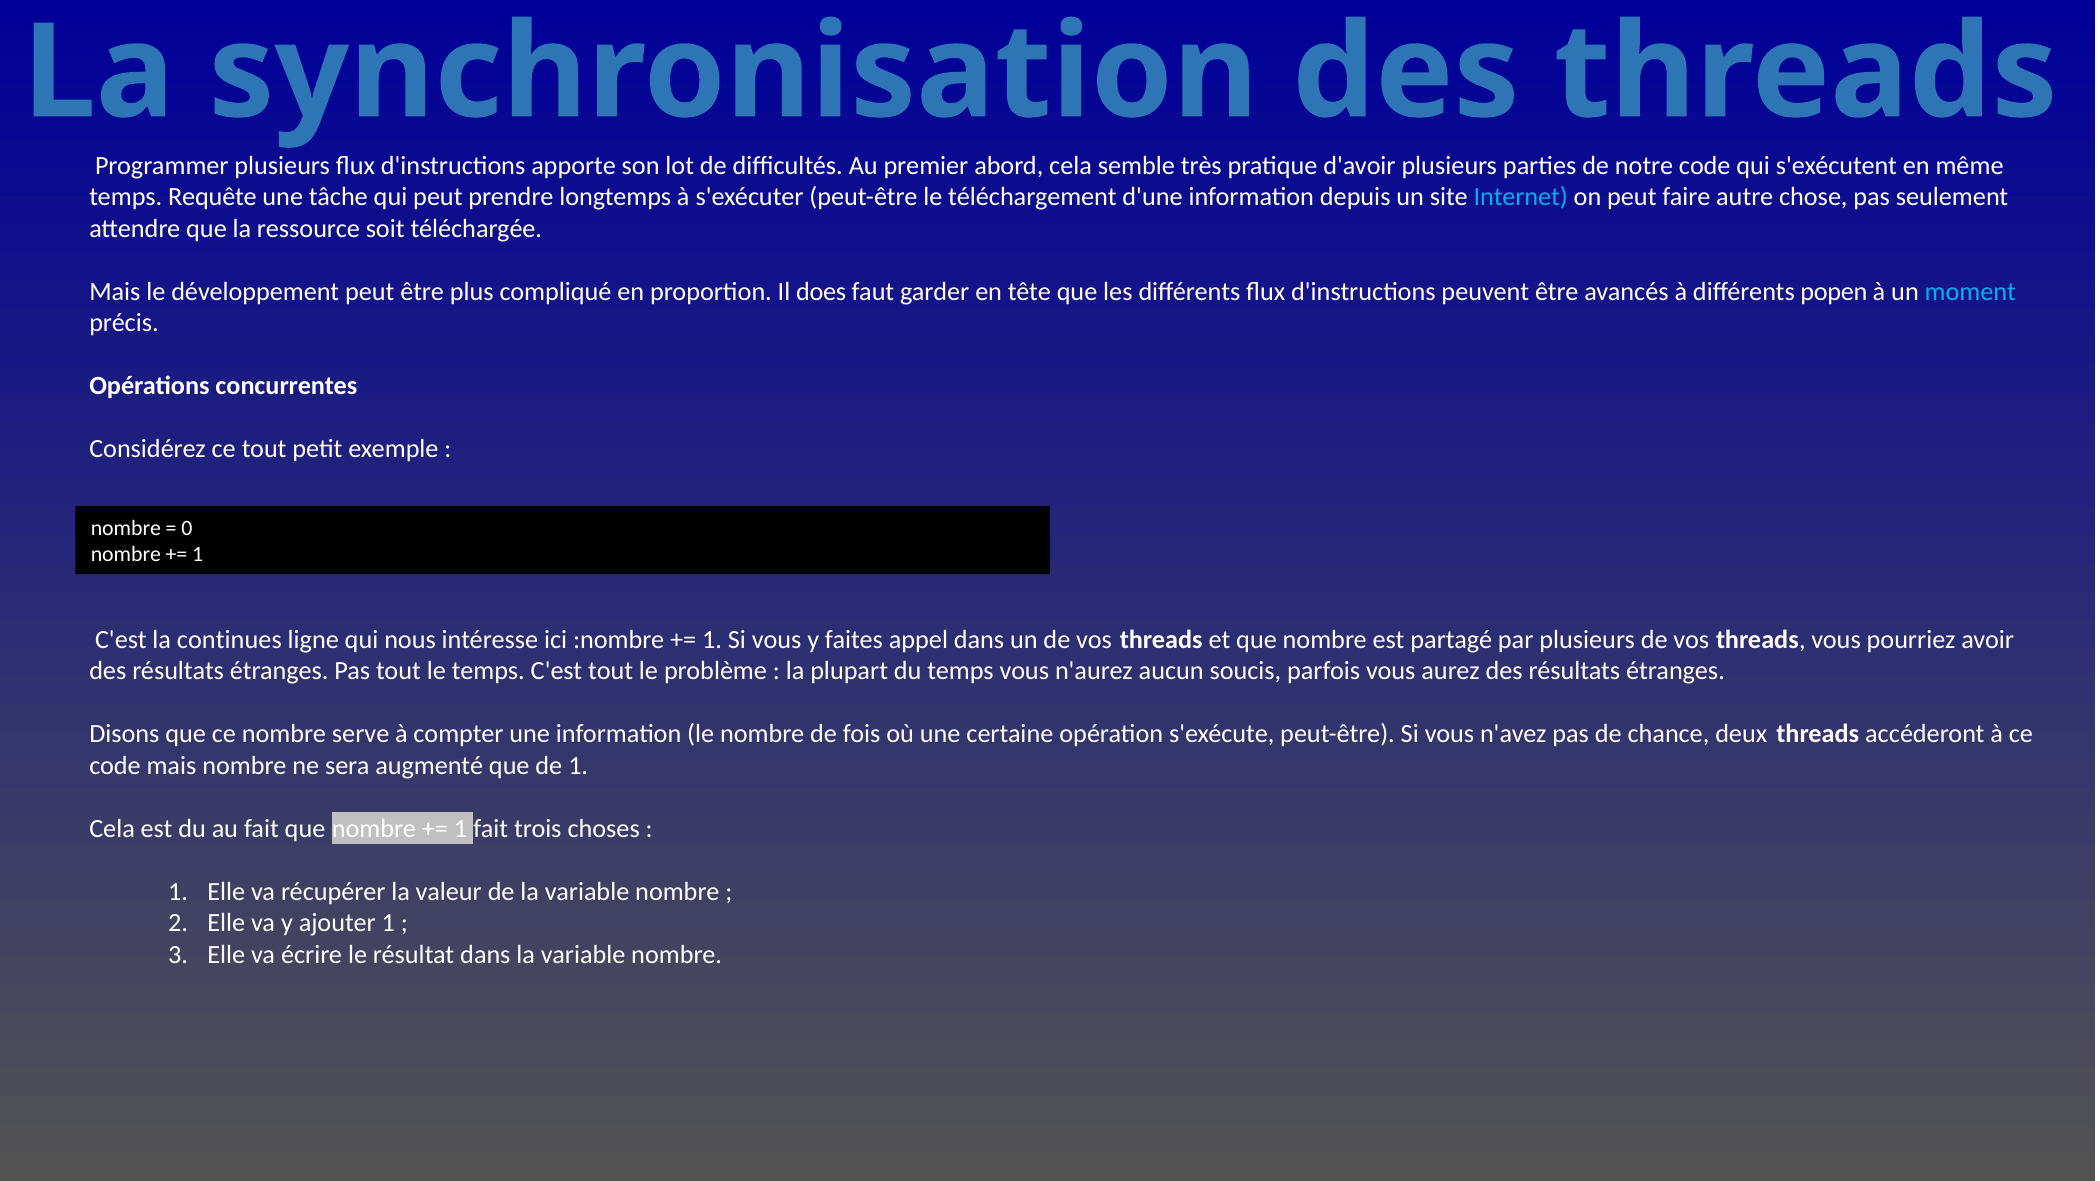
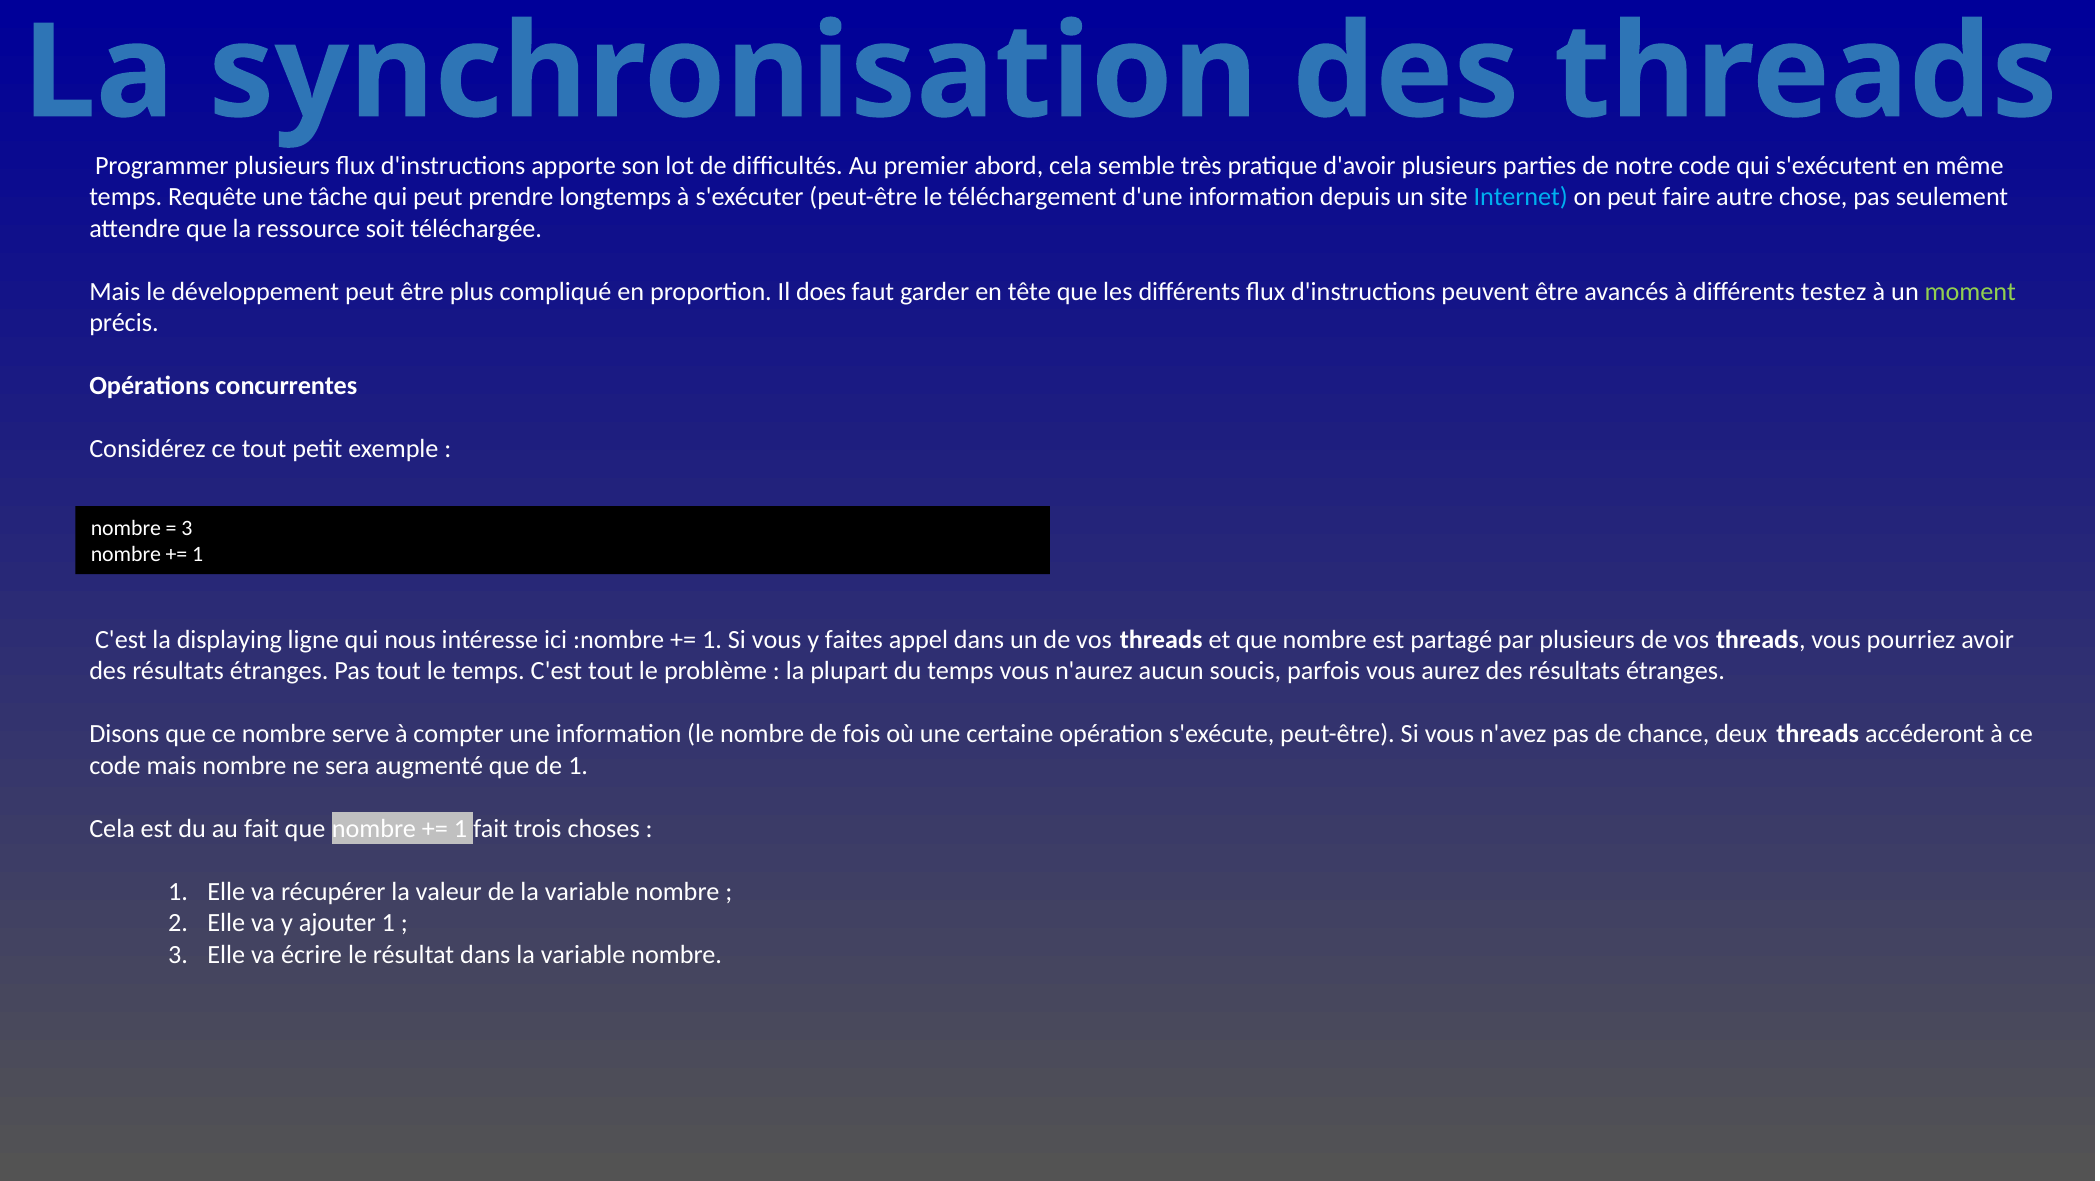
popen: popen -> testez
moment colour: light blue -> light green
0 at (187, 529): 0 -> 3
continues: continues -> displaying
